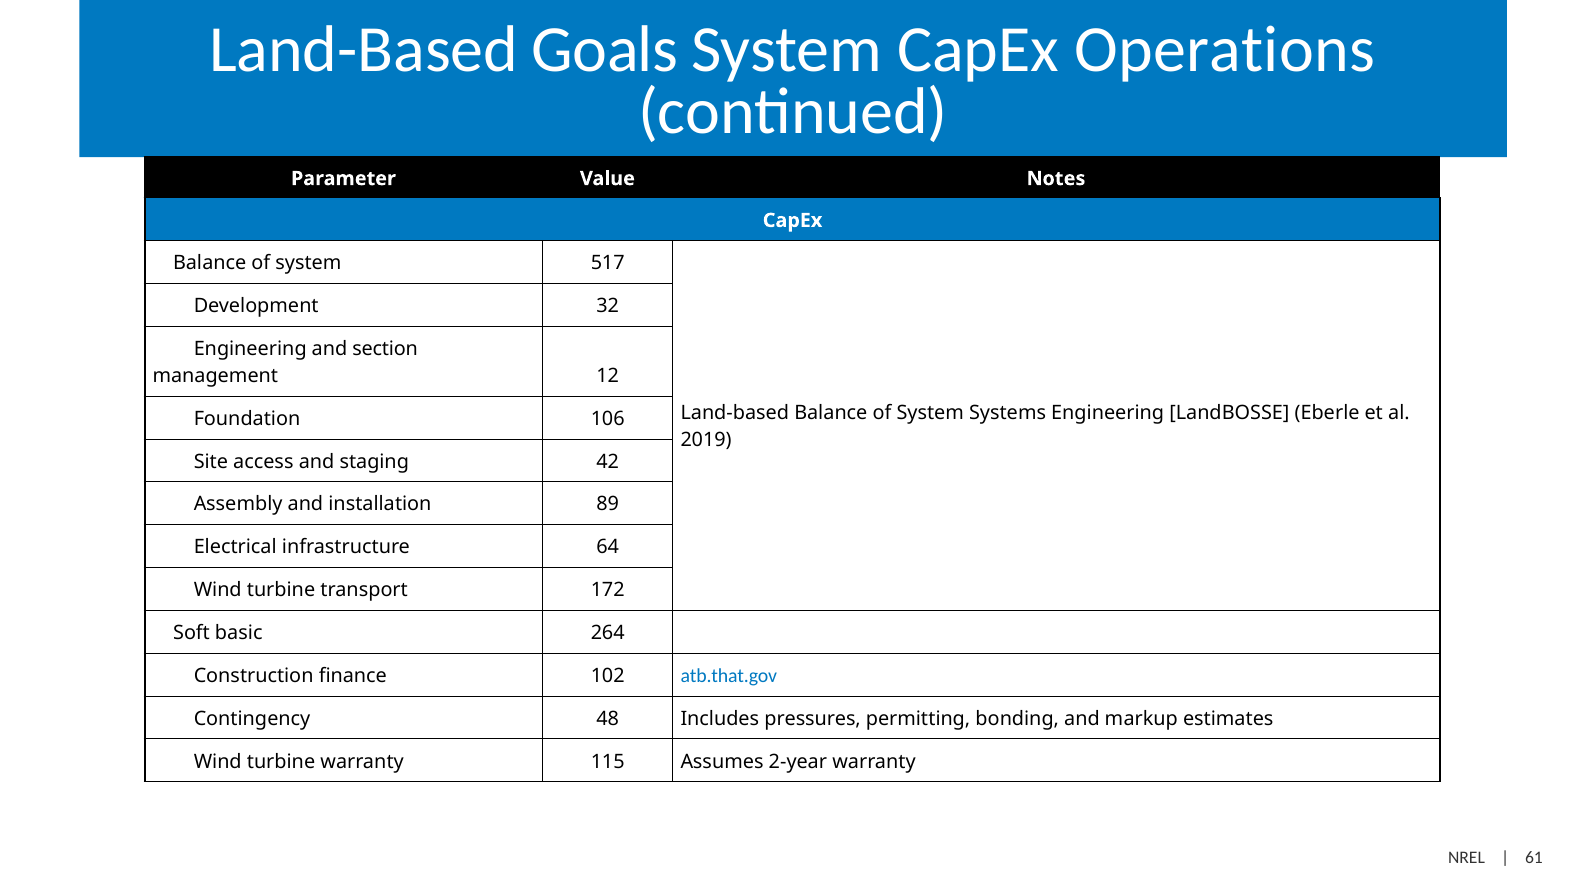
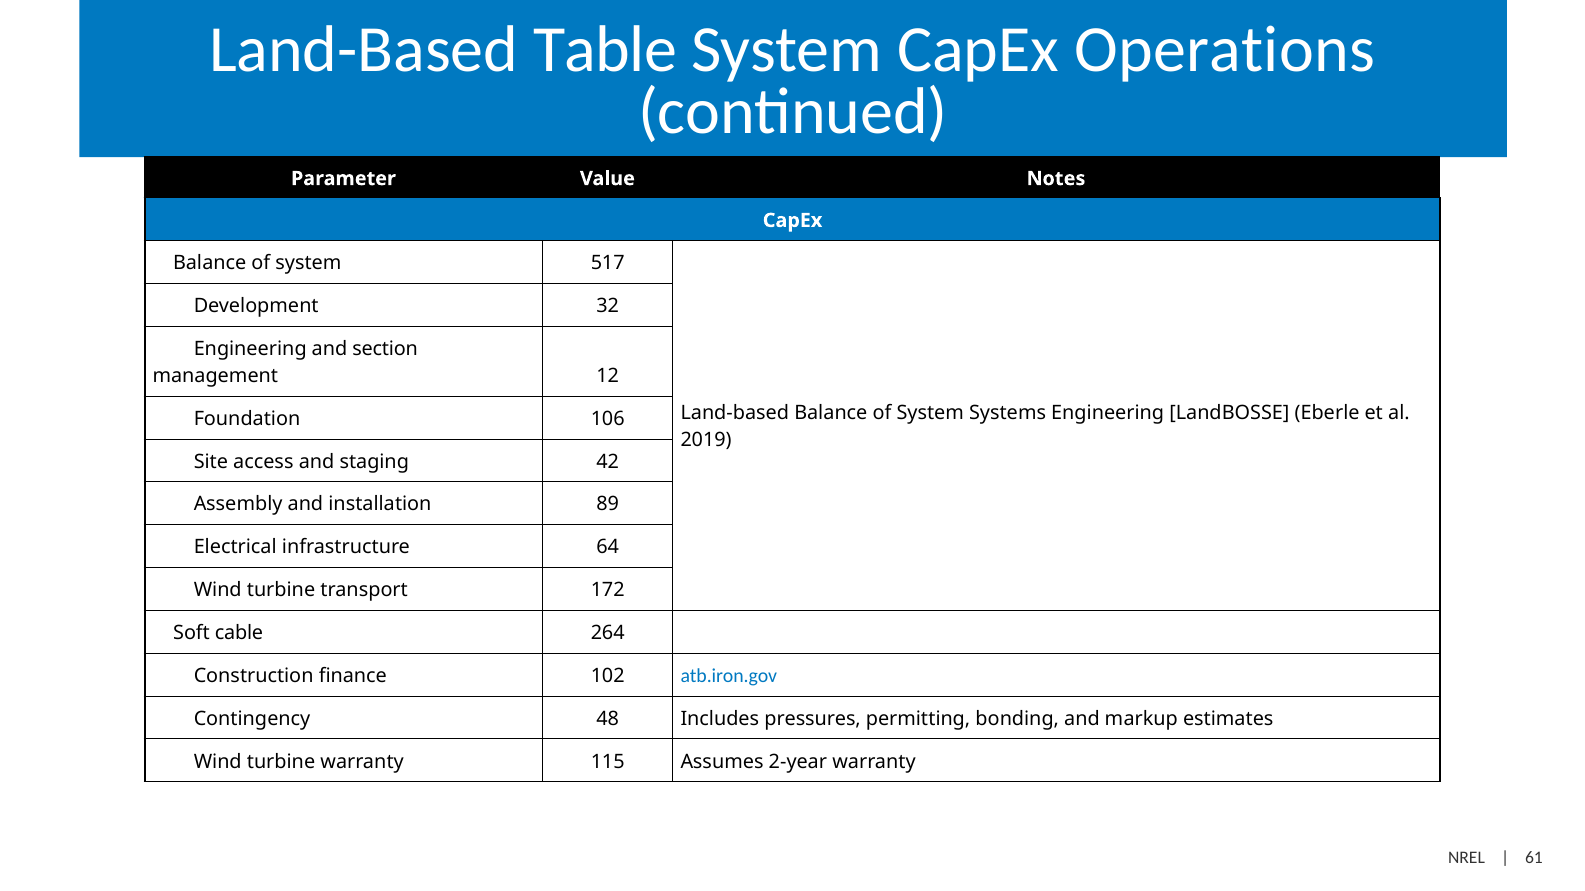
Goals: Goals -> Table
basic: basic -> cable
atb.that.gov: atb.that.gov -> atb.iron.gov
